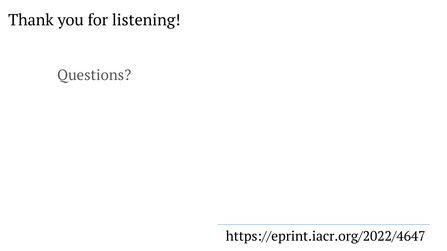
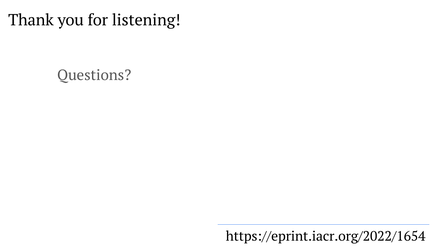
https://eprint.iacr.org/2022/4647: https://eprint.iacr.org/2022/4647 -> https://eprint.iacr.org/2022/1654
